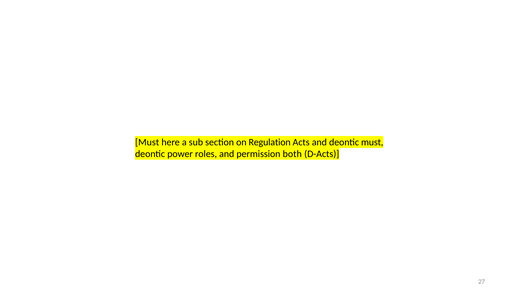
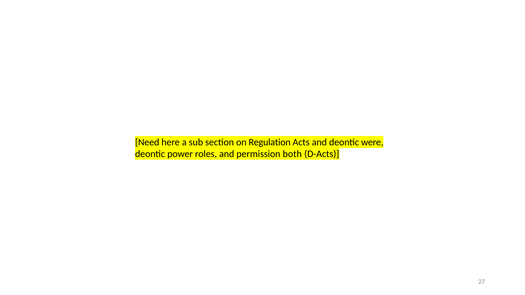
Must at (147, 142): Must -> Need
deontic must: must -> were
